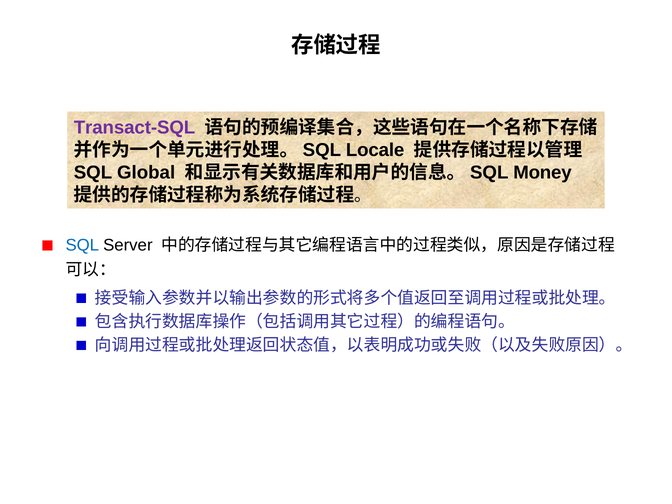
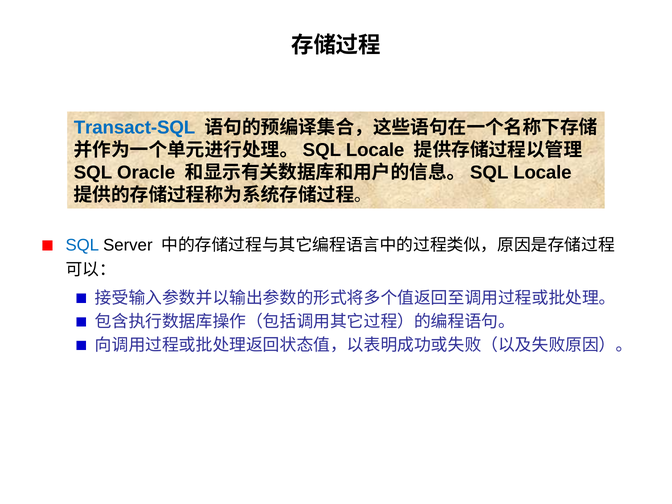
Transact-SQL colour: purple -> blue
Global: Global -> Oracle
Money at (542, 173): Money -> Locale
